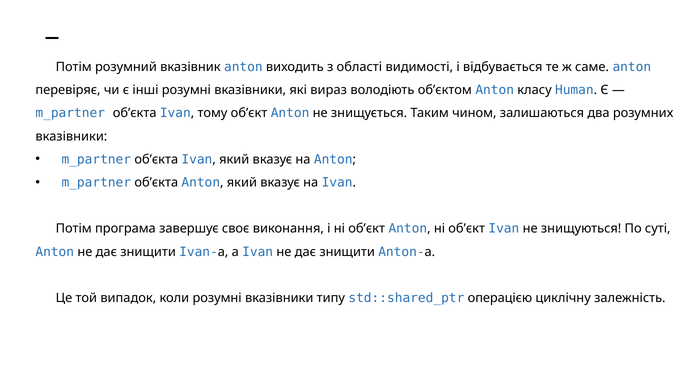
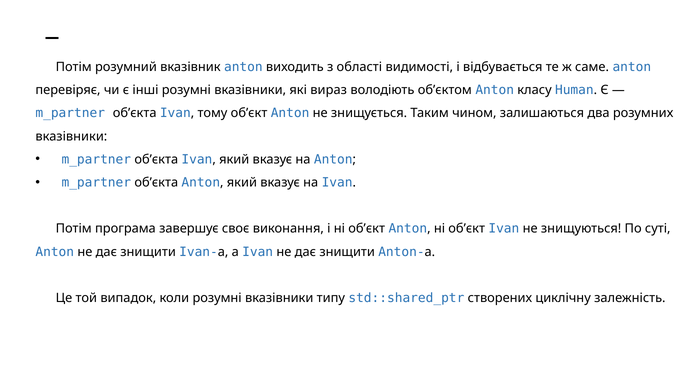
операцією: операцією -> створених
